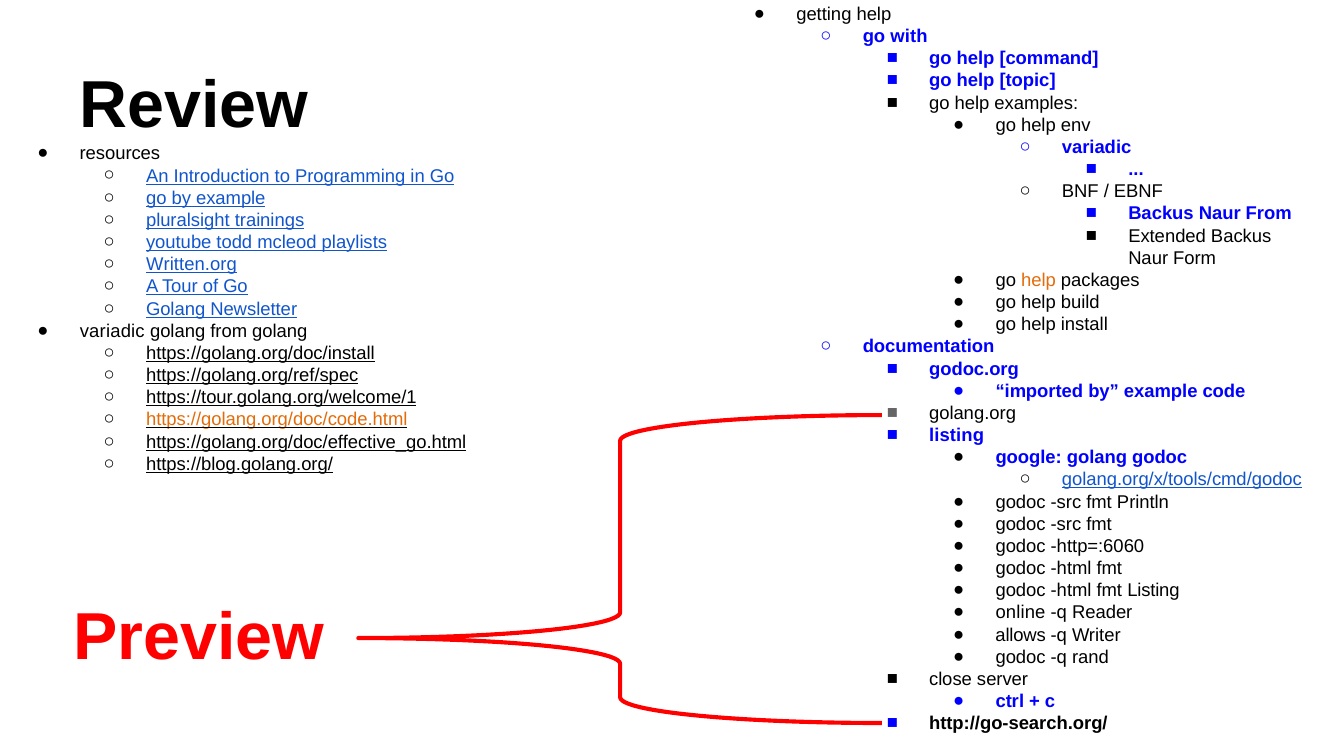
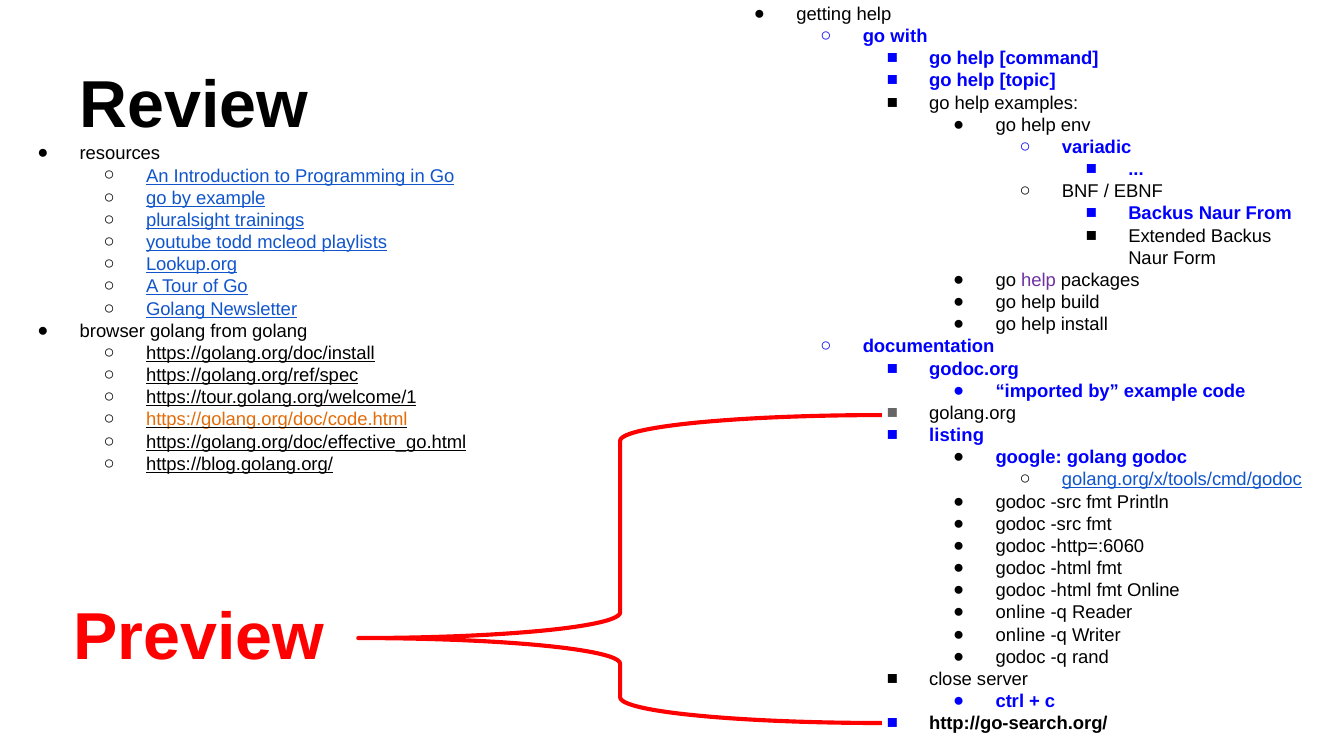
Written.org: Written.org -> Lookup.org
help at (1038, 280) colour: orange -> purple
variadic at (112, 331): variadic -> browser
fmt Listing: Listing -> Online
allows at (1021, 635): allows -> online
